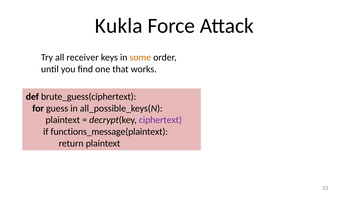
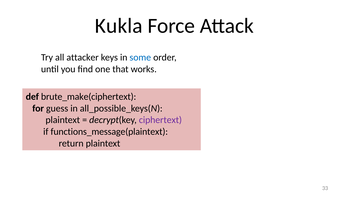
receiver: receiver -> attacker
some colour: orange -> blue
brute_guess(ciphertext: brute_guess(ciphertext -> brute_make(ciphertext
